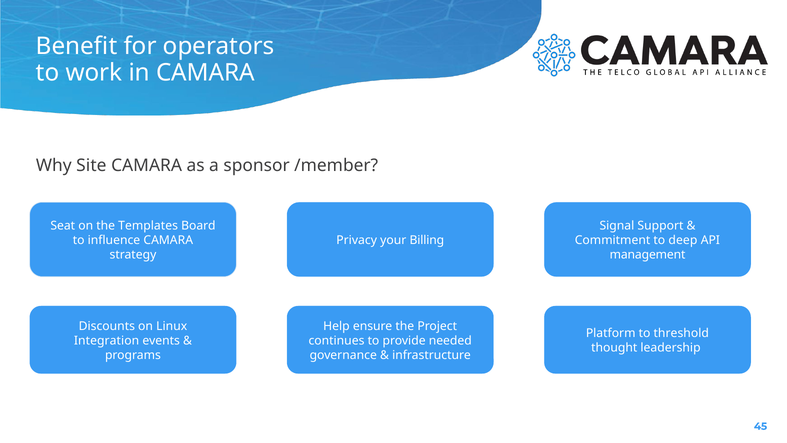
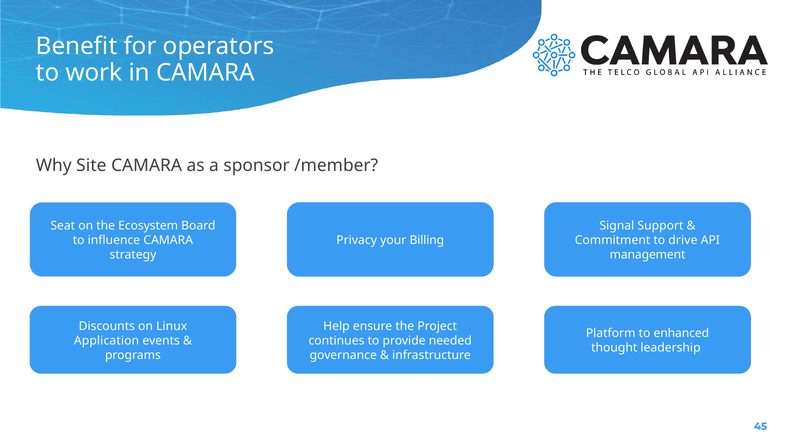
Templates: Templates -> Ecosystem
deep: deep -> drive
threshold: threshold -> enhanced
Integration: Integration -> Application
